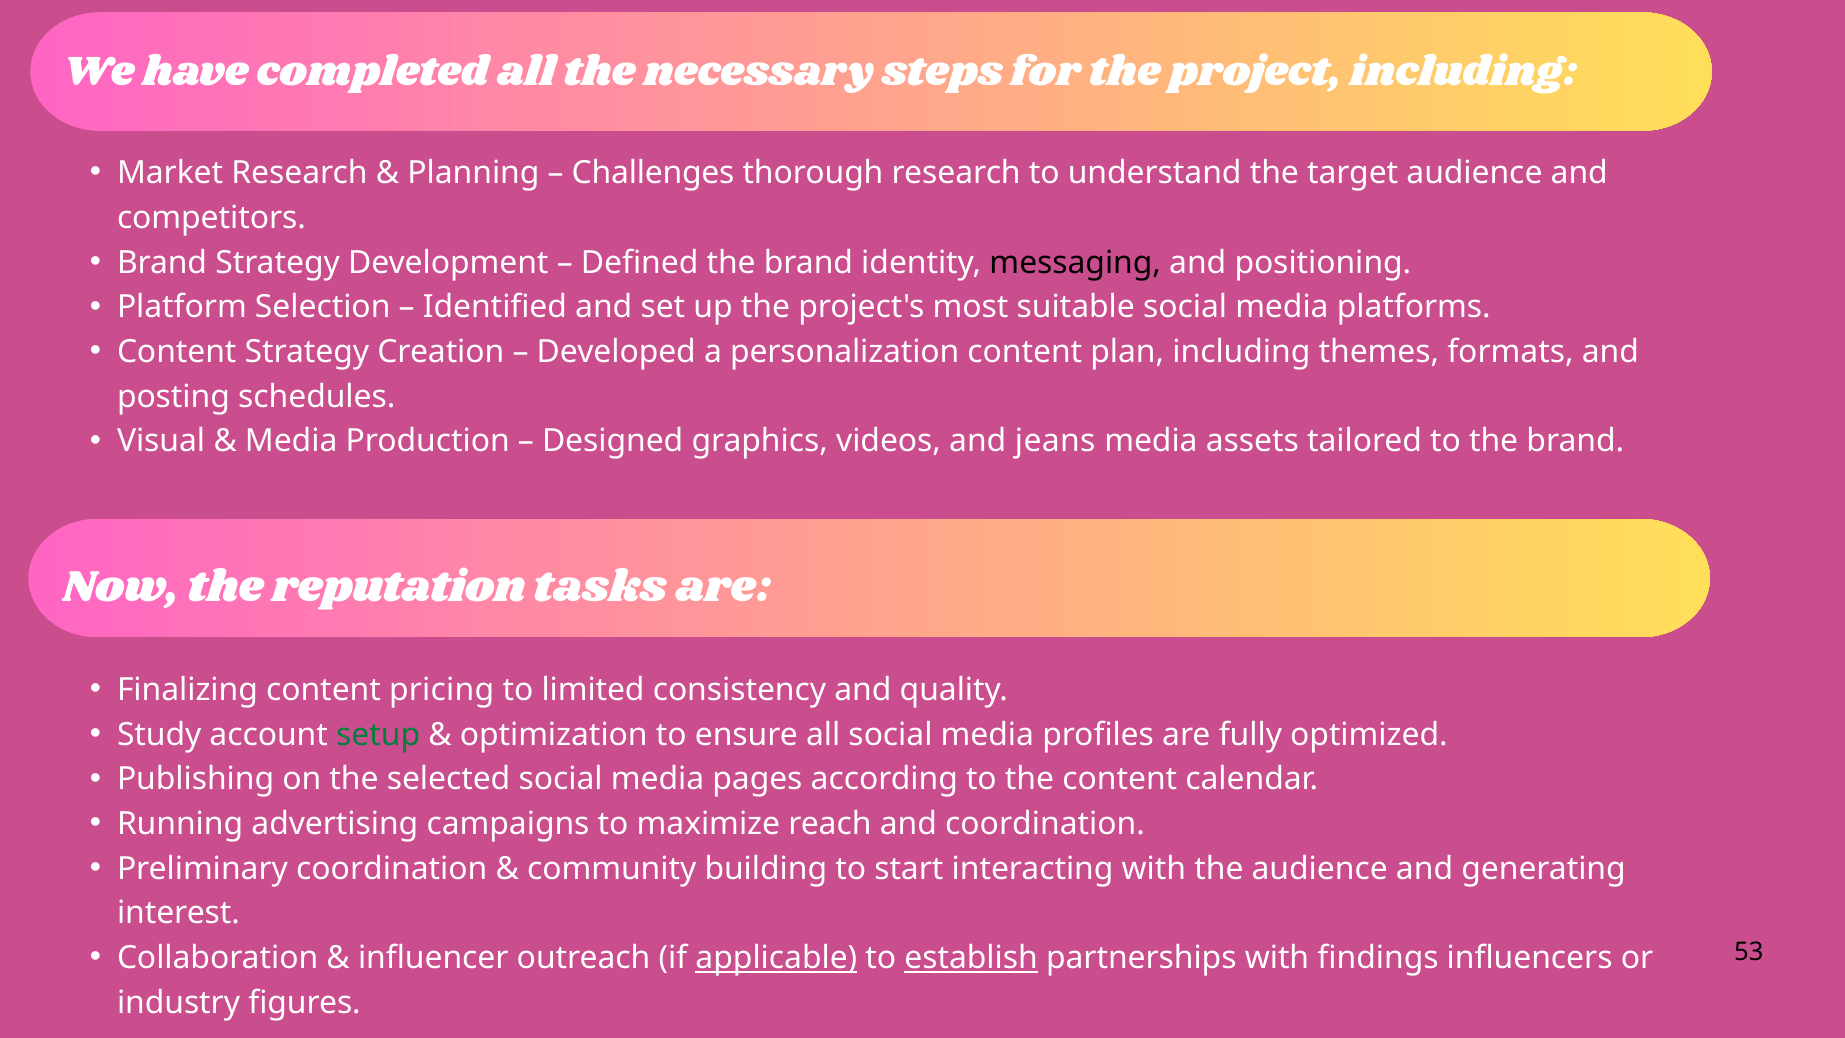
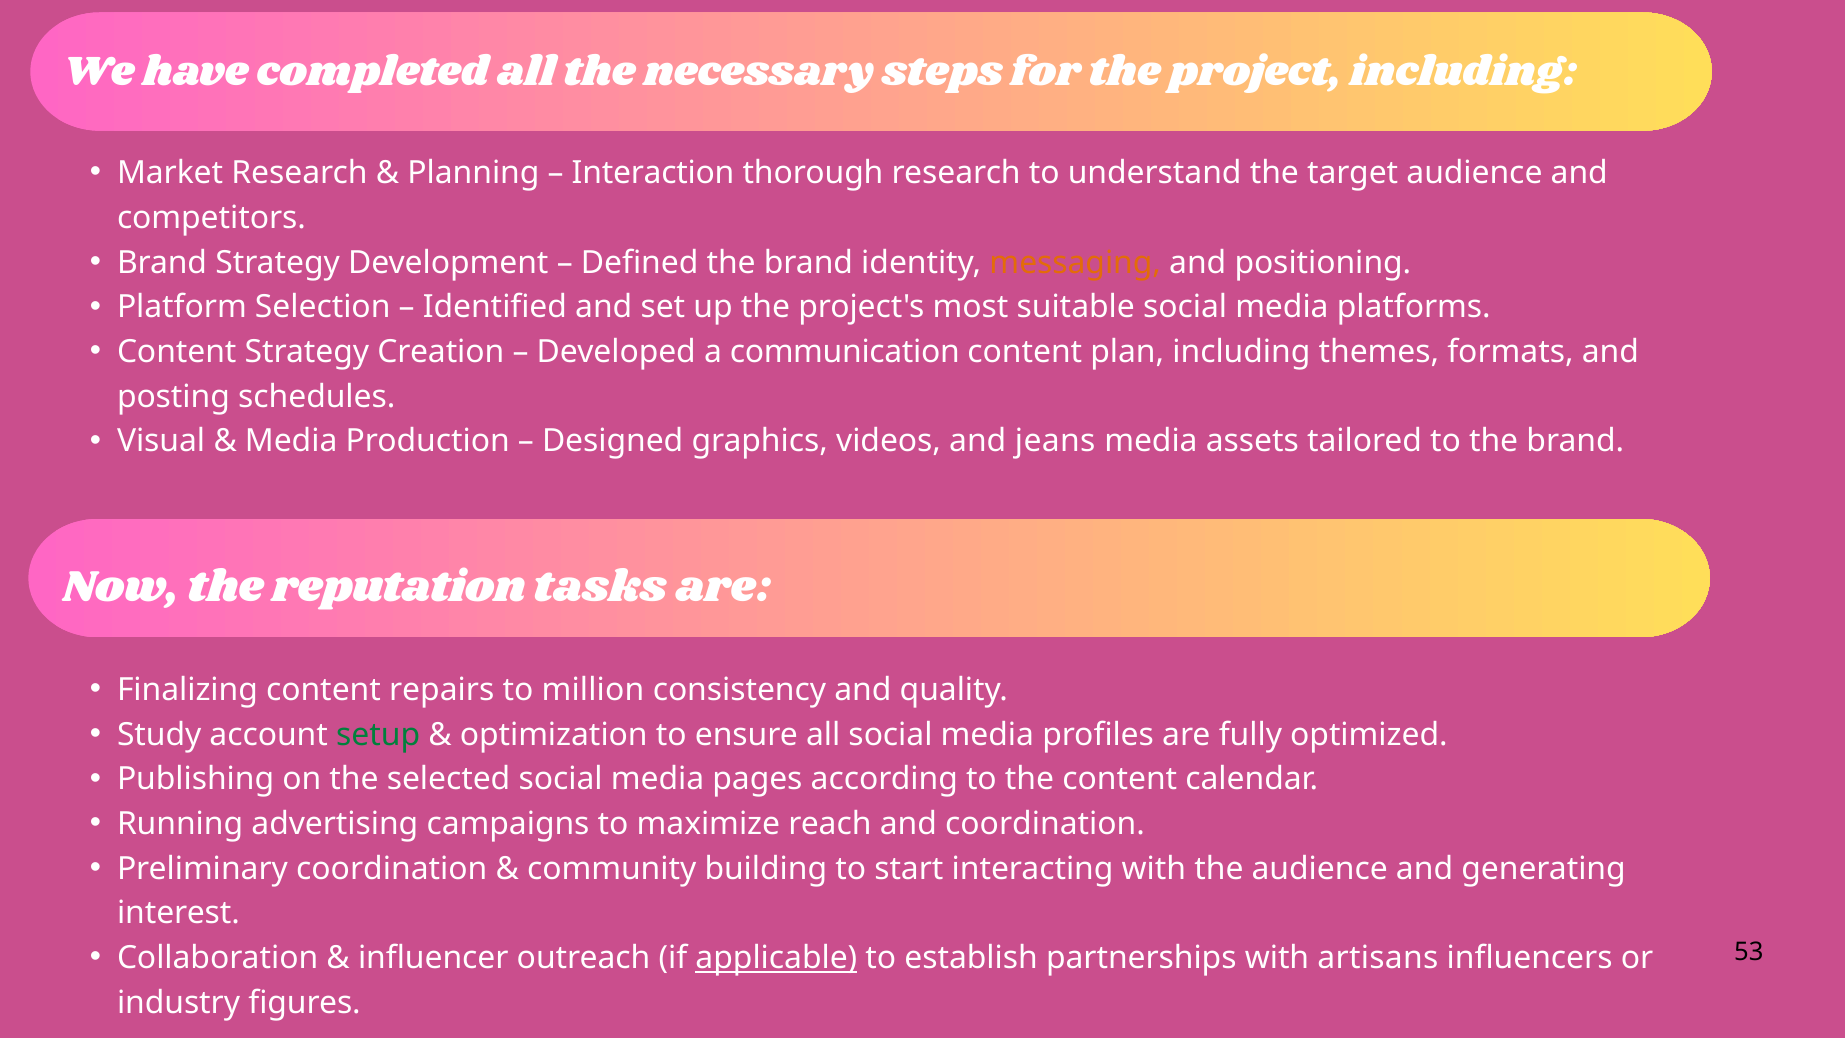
Challenges: Challenges -> Interaction
messaging colour: black -> orange
personalization: personalization -> communication
pricing: pricing -> repairs
limited: limited -> million
establish underline: present -> none
findings: findings -> artisans
